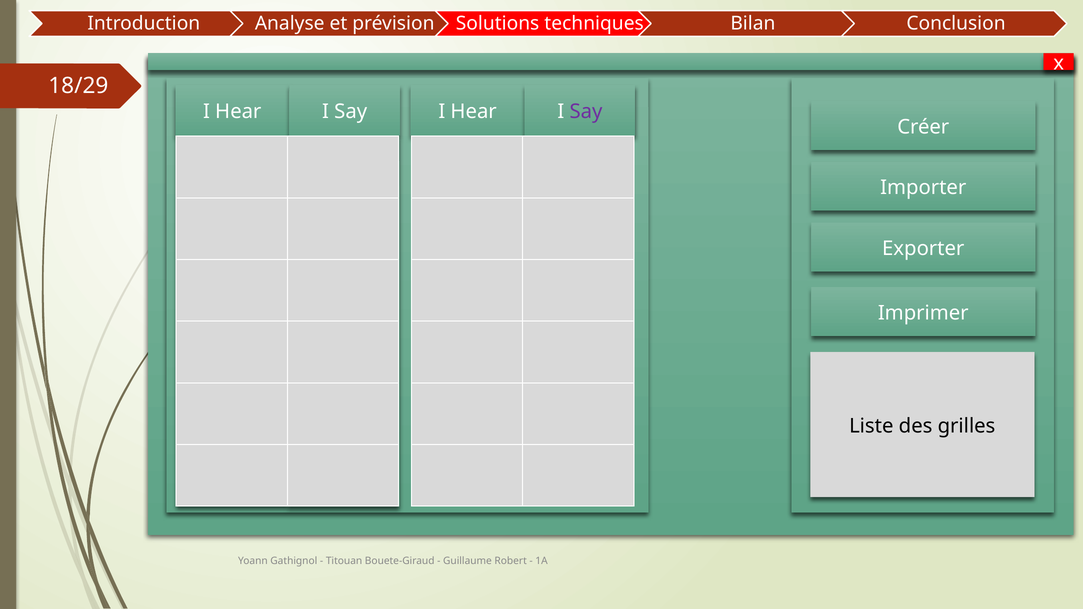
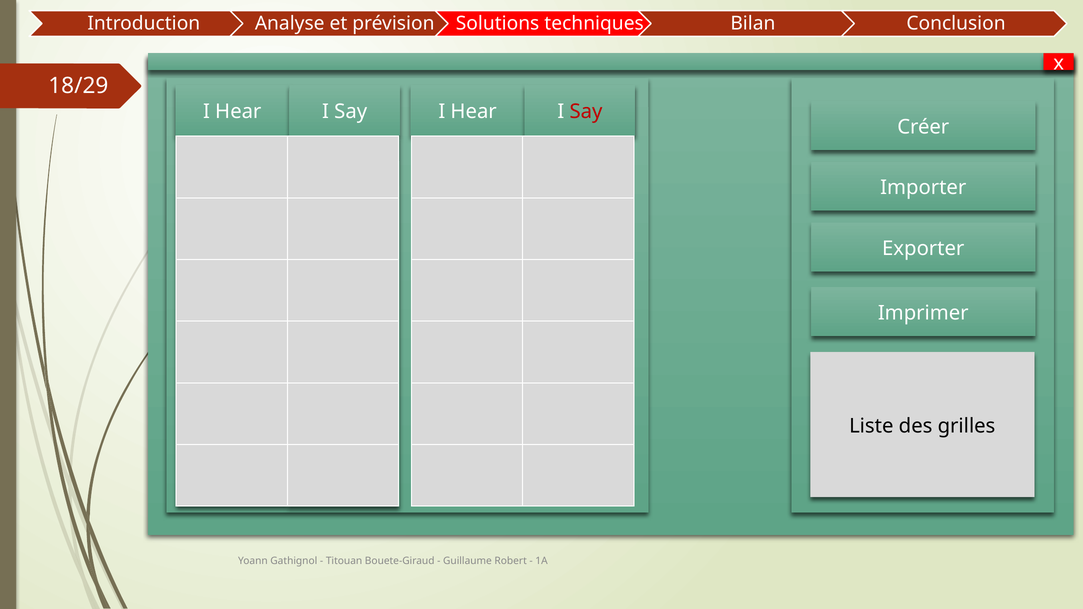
Say at (586, 112) colour: purple -> red
